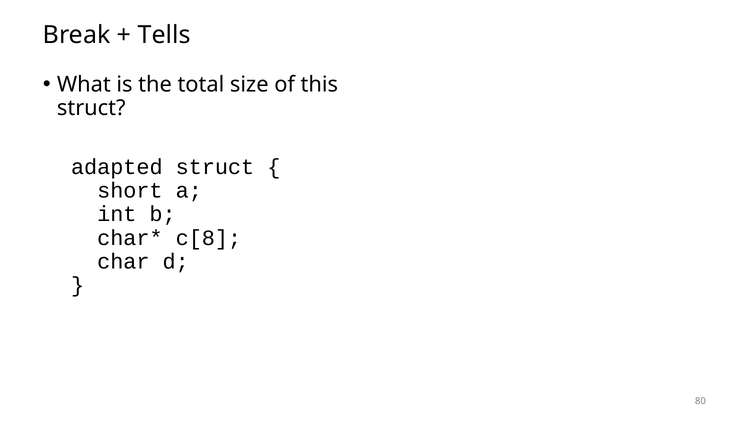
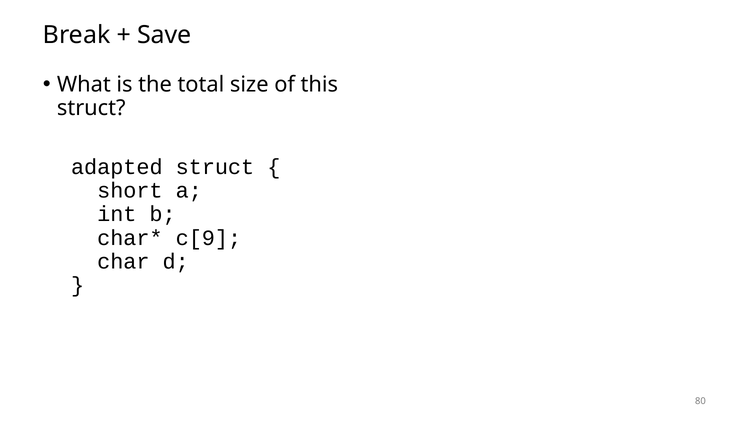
Tells: Tells -> Save
c[8: c[8 -> c[9
